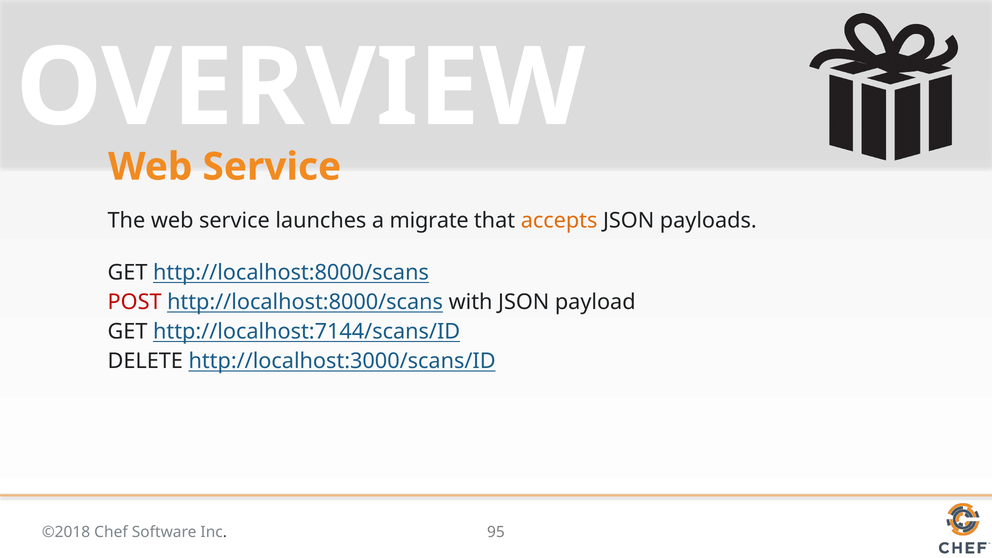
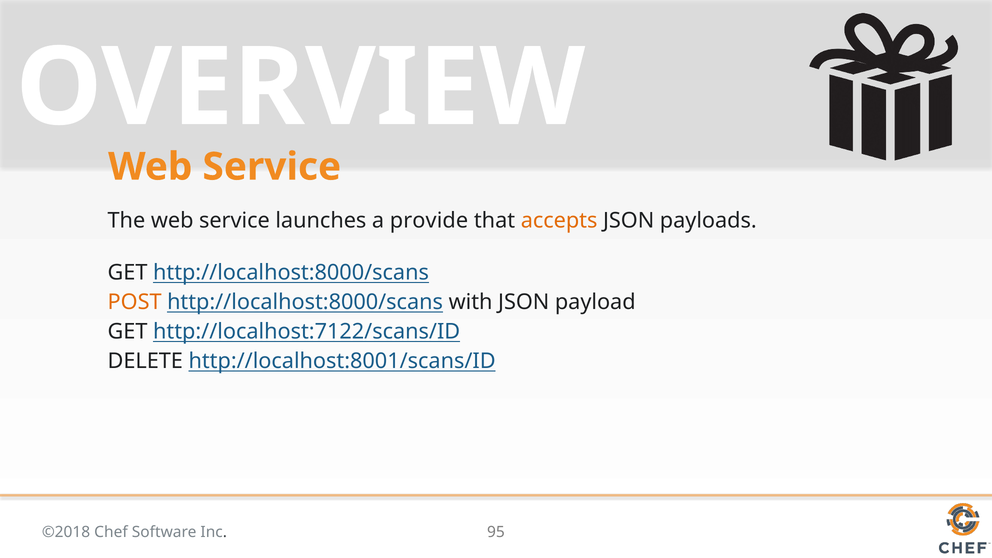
migrate: migrate -> provide
POST colour: red -> orange
http://localhost:7144/scans/ID: http://localhost:7144/scans/ID -> http://localhost:7122/scans/ID
http://localhost:3000/scans/ID: http://localhost:3000/scans/ID -> http://localhost:8001/scans/ID
